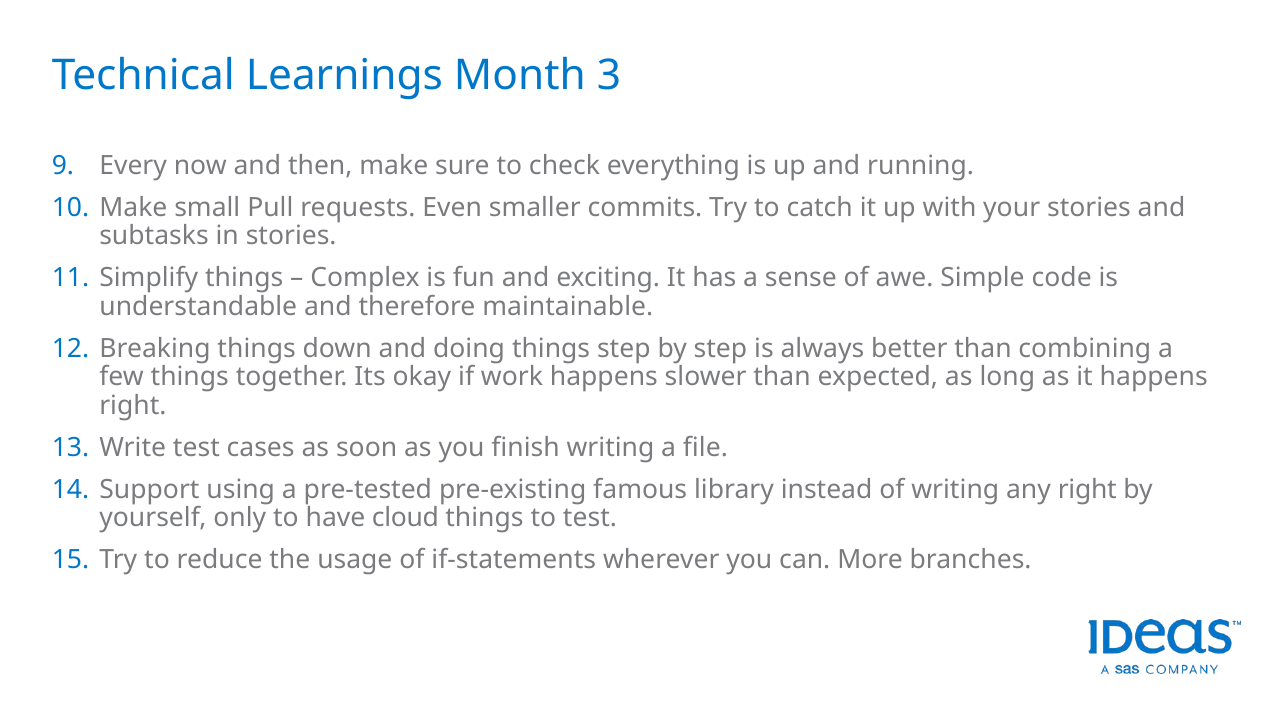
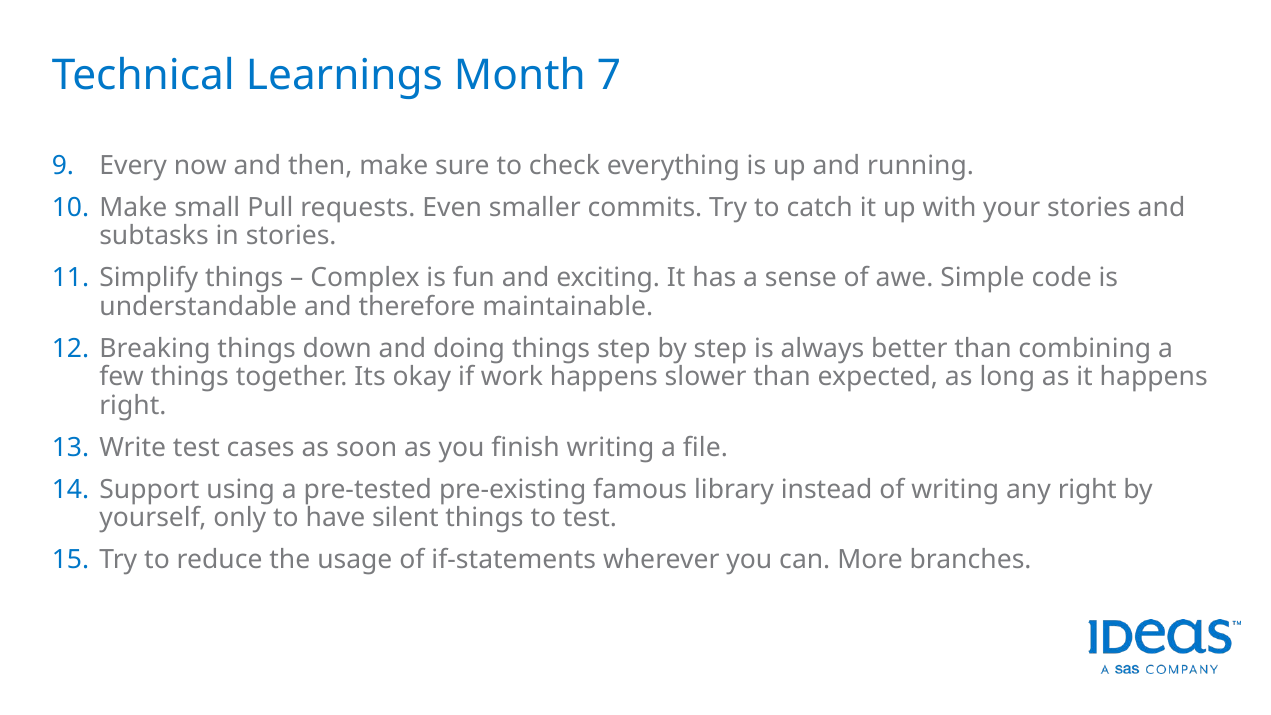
3: 3 -> 7
cloud: cloud -> silent
